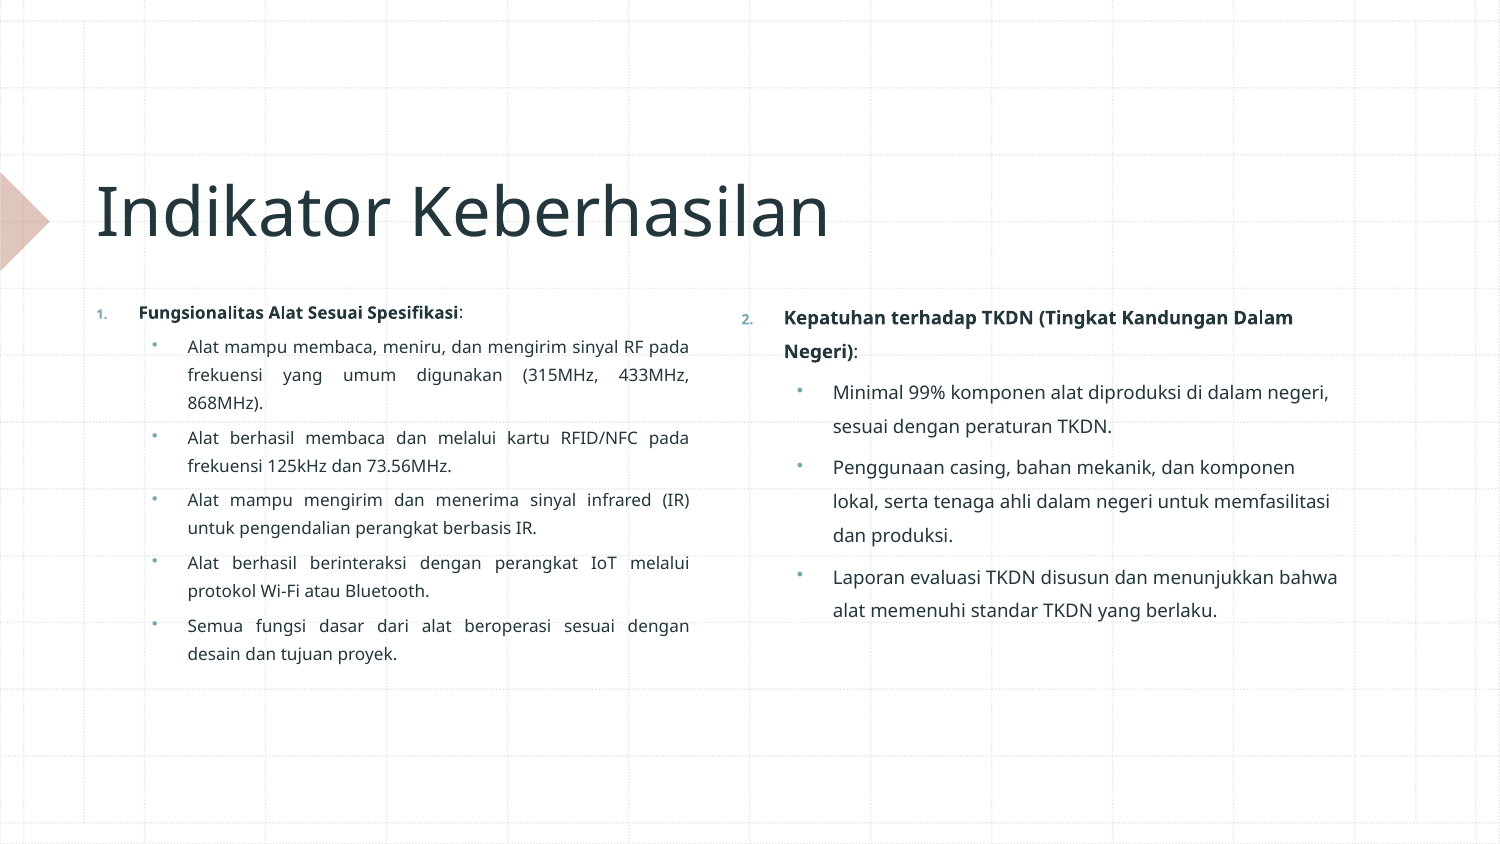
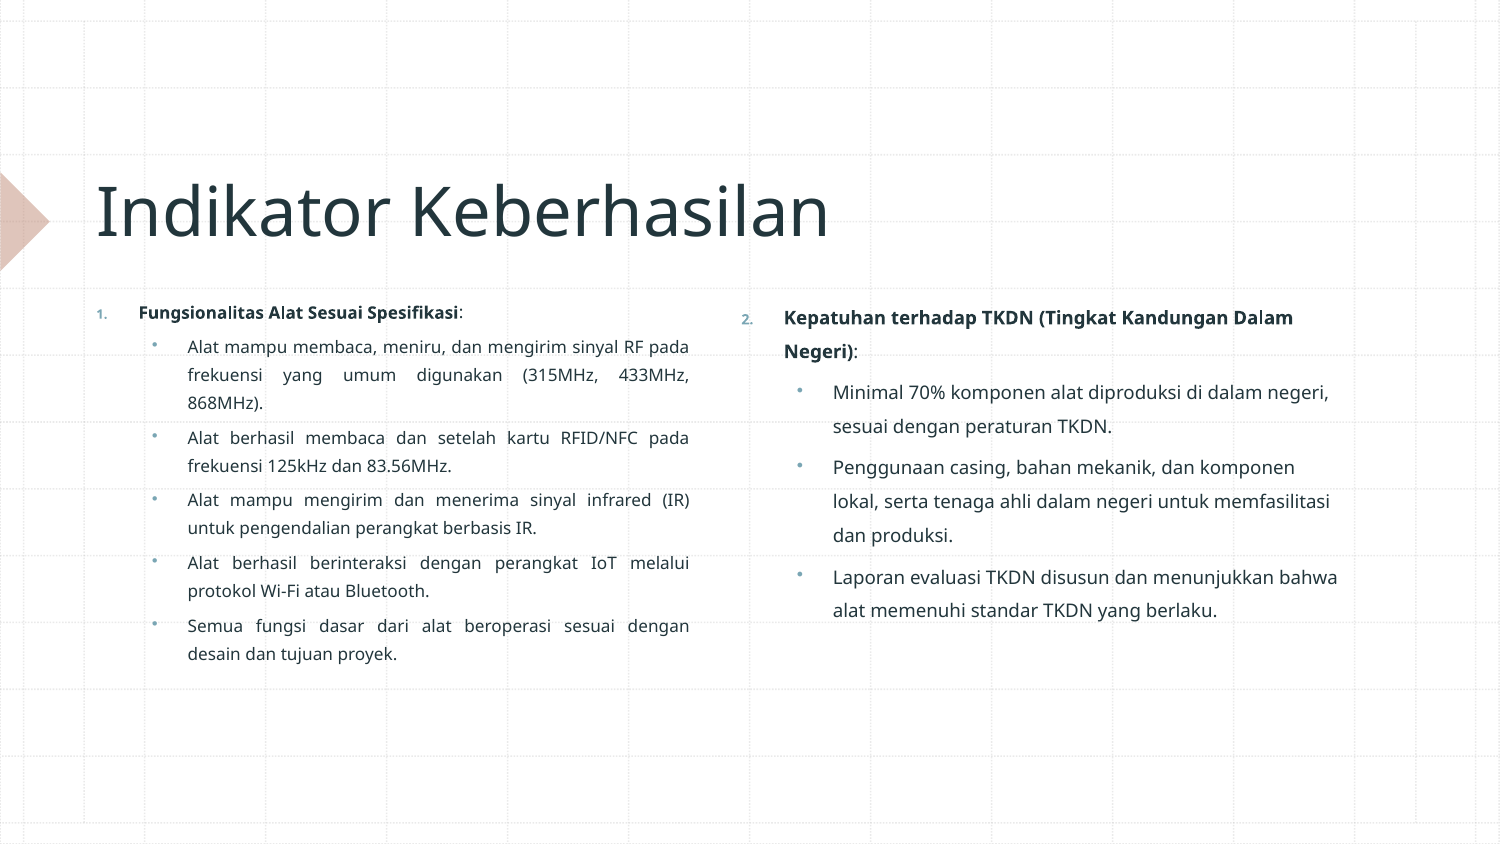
99%: 99% -> 70%
dan melalui: melalui -> setelah
73.56MHz: 73.56MHz -> 83.56MHz
